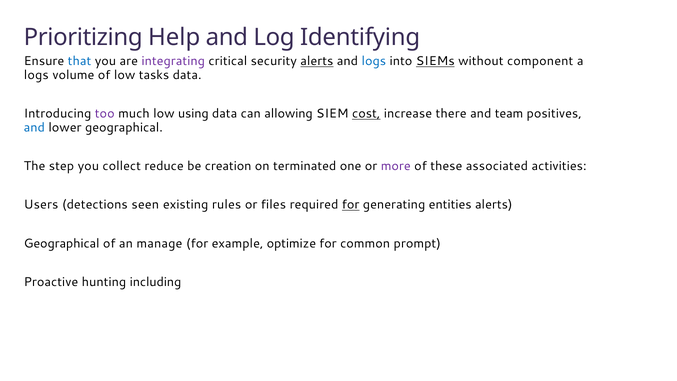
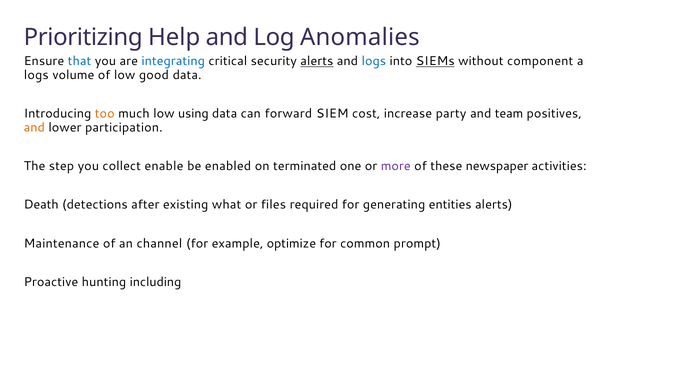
Identifying: Identifying -> Anomalies
integrating colour: purple -> blue
tasks: tasks -> good
too colour: purple -> orange
allowing: allowing -> forward
cost underline: present -> none
there: there -> party
and at (34, 127) colour: blue -> orange
lower geographical: geographical -> participation
reduce: reduce -> enable
creation: creation -> enabled
associated: associated -> newspaper
Users: Users -> Death
seen: seen -> after
rules: rules -> what
for at (351, 205) underline: present -> none
Geographical at (62, 243): Geographical -> Maintenance
manage: manage -> channel
